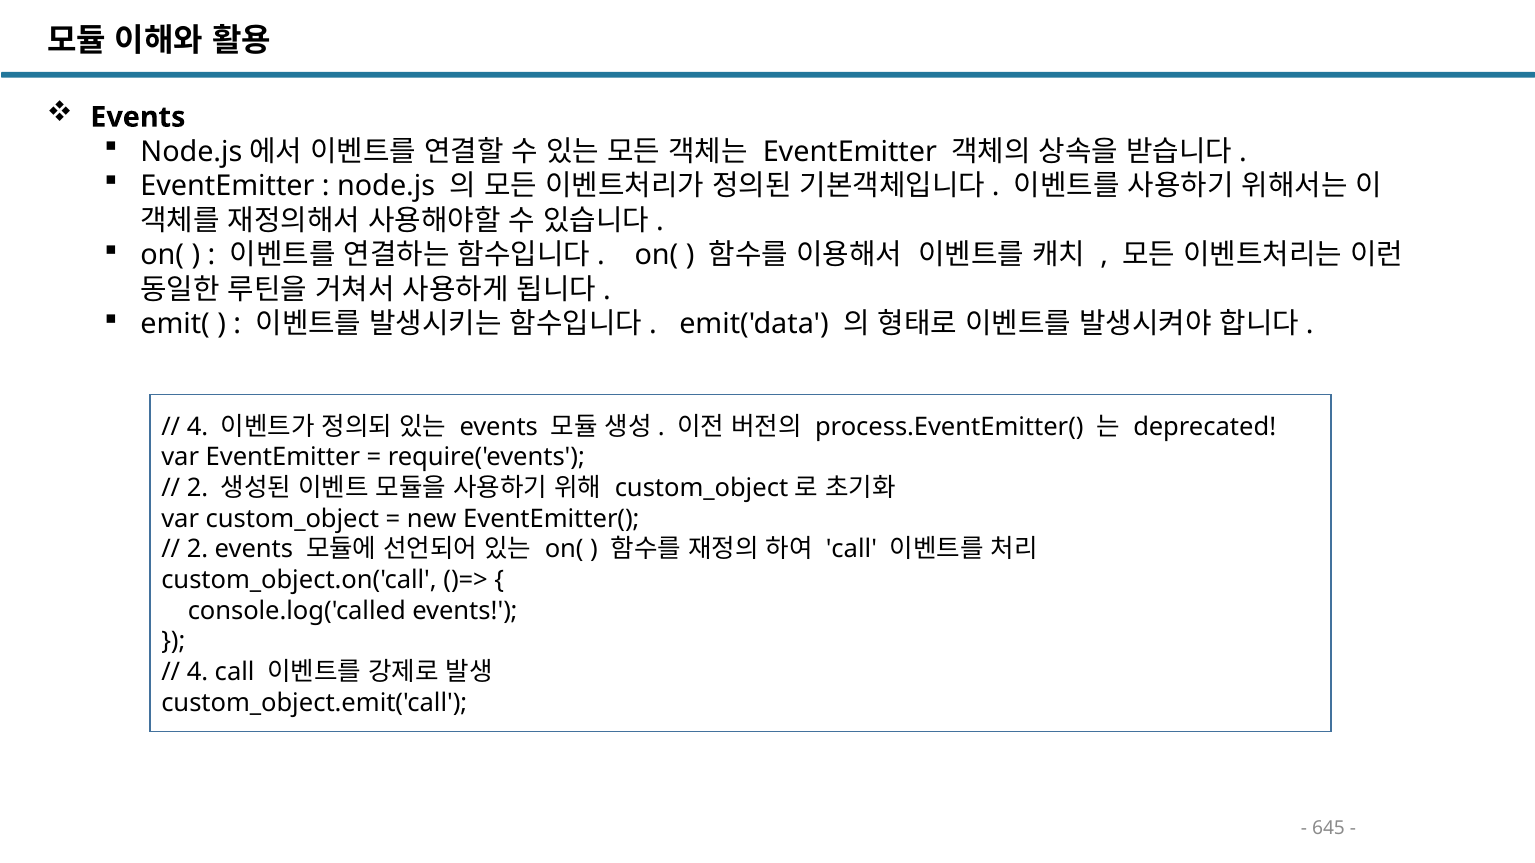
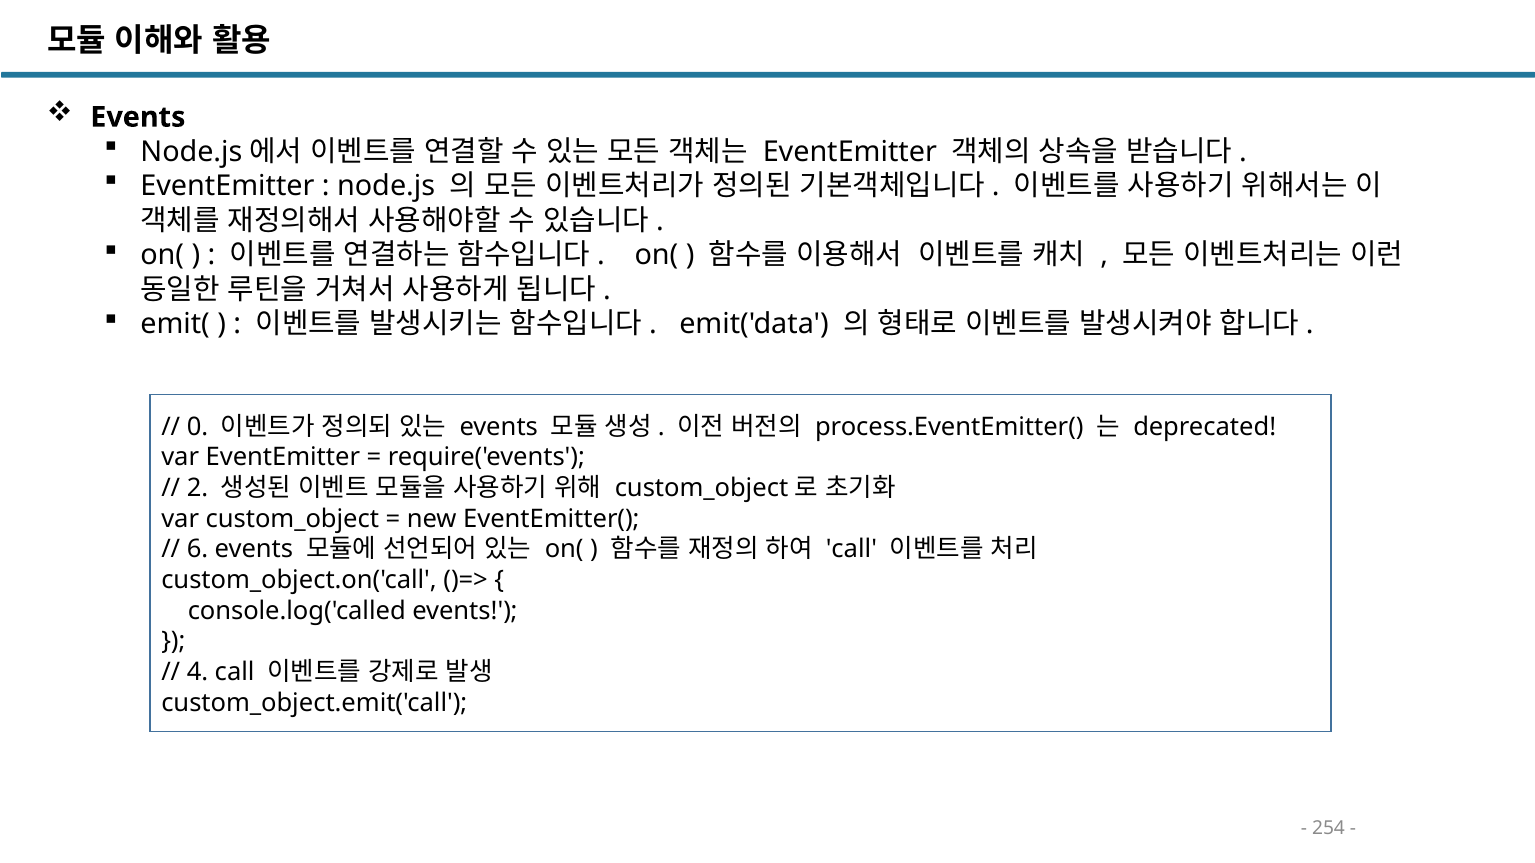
4 at (198, 427): 4 -> 0
2 at (198, 550): 2 -> 6
645: 645 -> 254
